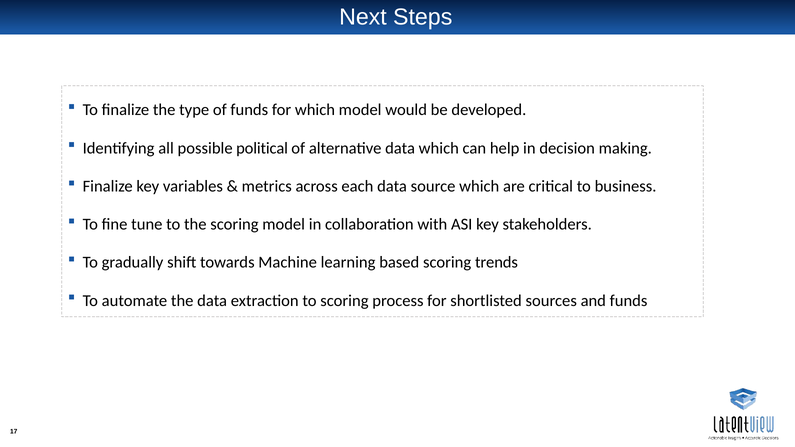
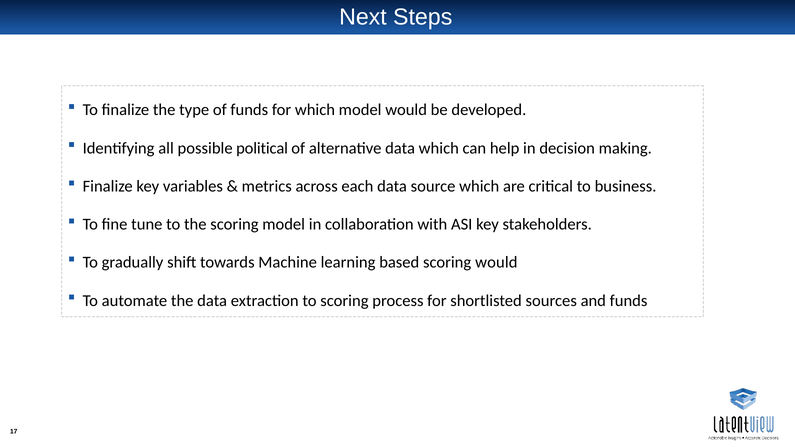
scoring trends: trends -> would
